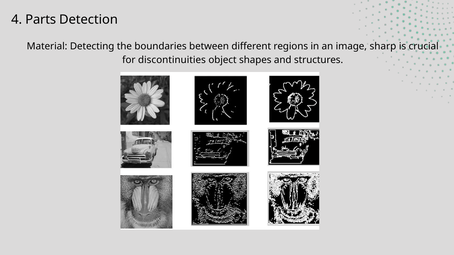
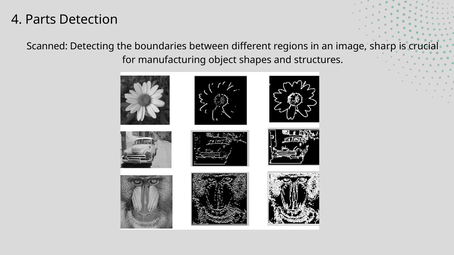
Material: Material -> Scanned
discontinuities: discontinuities -> manufacturing
